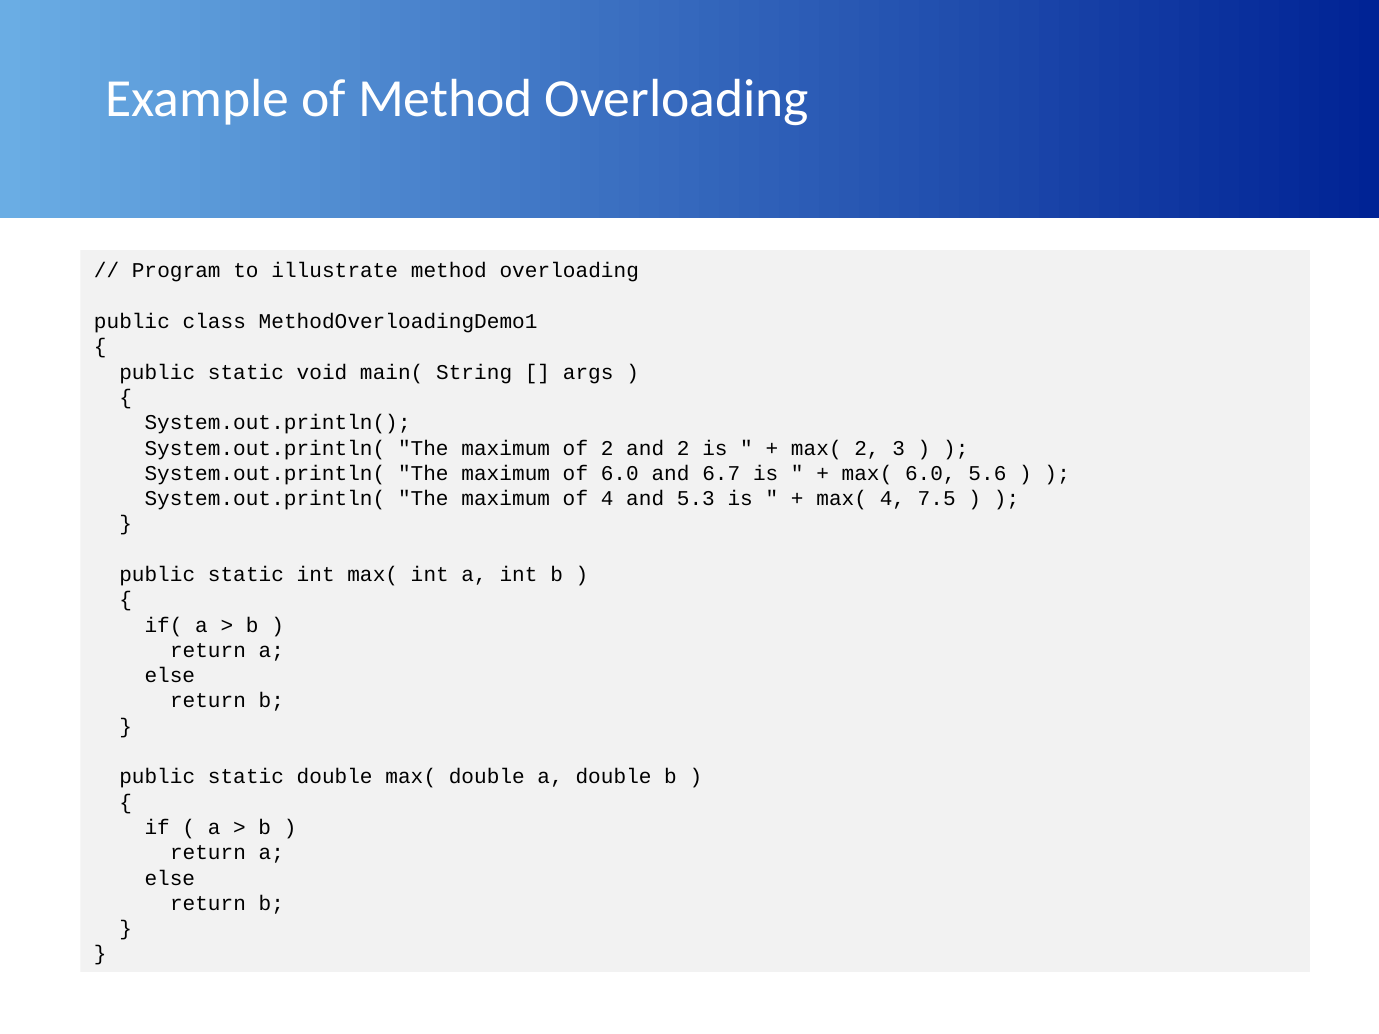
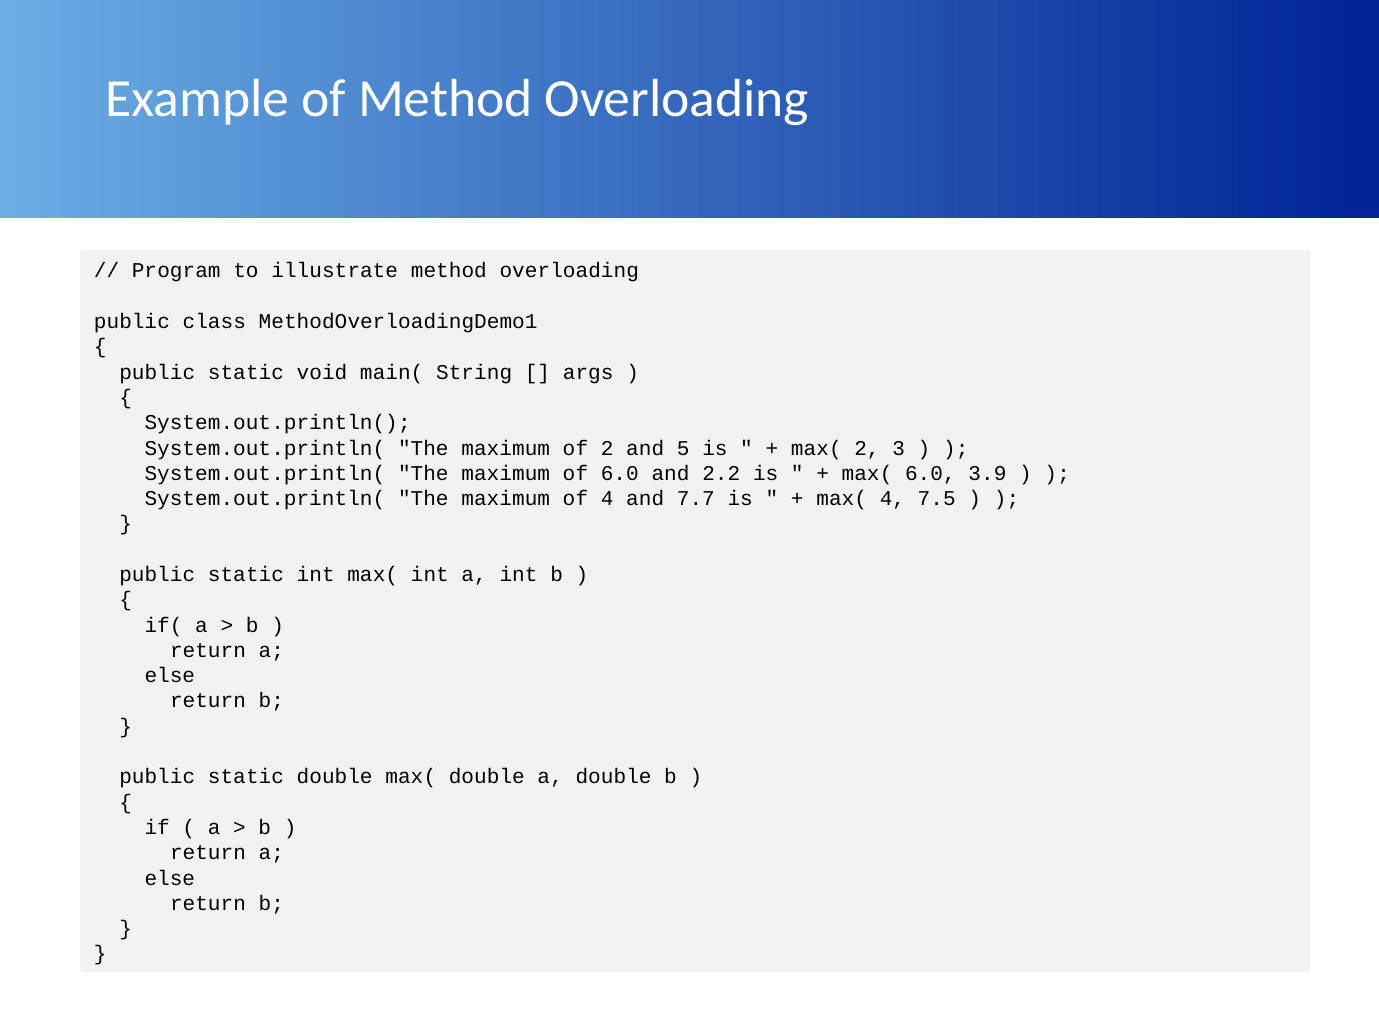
and 2: 2 -> 5
6.7: 6.7 -> 2.2
5.6: 5.6 -> 3.9
5.3: 5.3 -> 7.7
